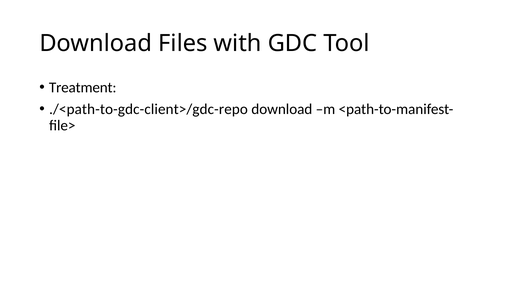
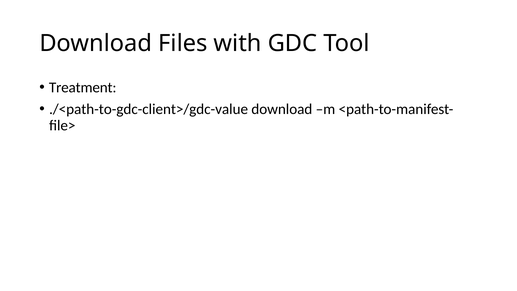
./<path-to-gdc-client>/gdc-repo: ./<path-to-gdc-client>/gdc-repo -> ./<path-to-gdc-client>/gdc-value
